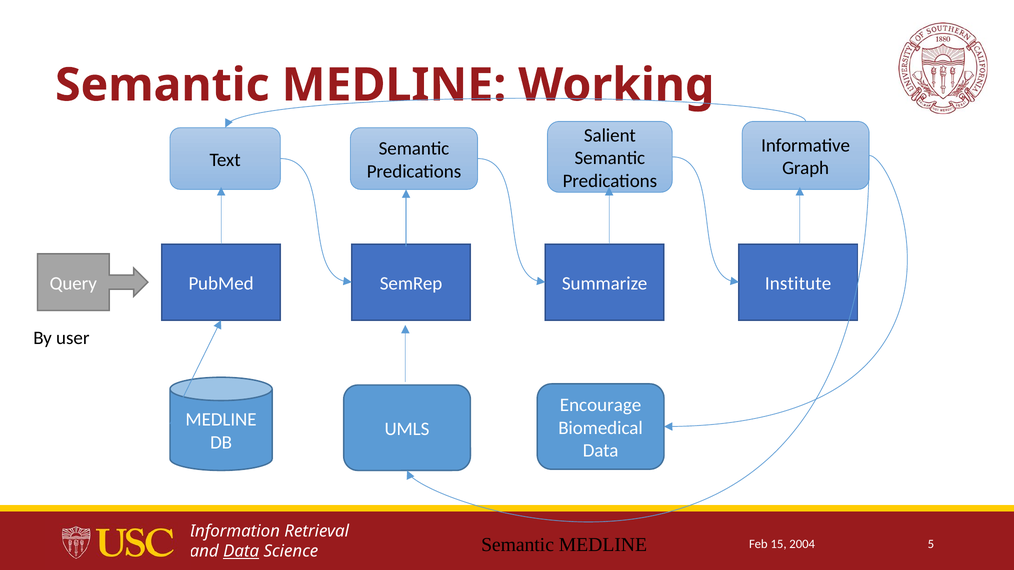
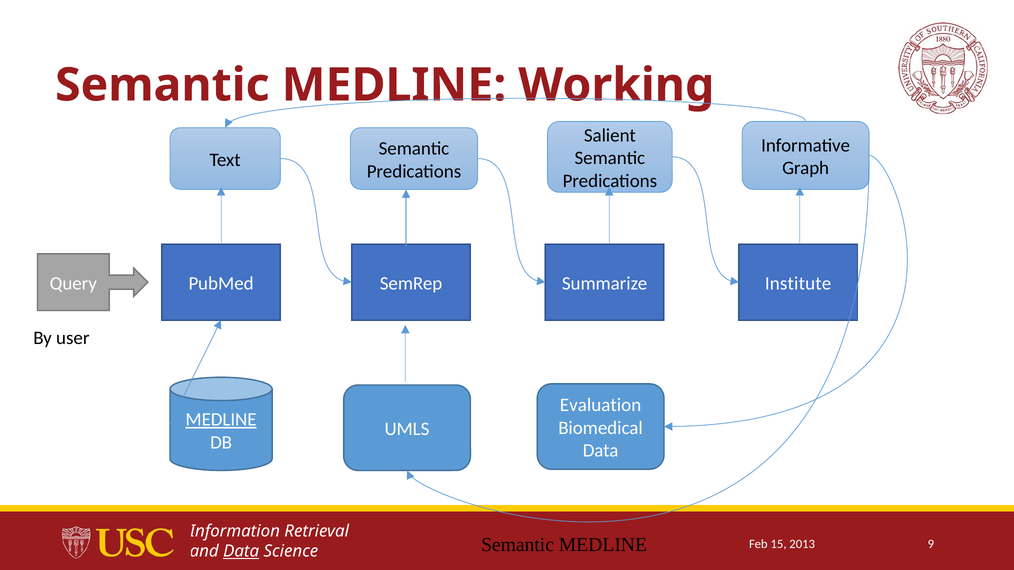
Encourage: Encourage -> Evaluation
MEDLINE at (221, 420) underline: none -> present
2004: 2004 -> 2013
5: 5 -> 9
